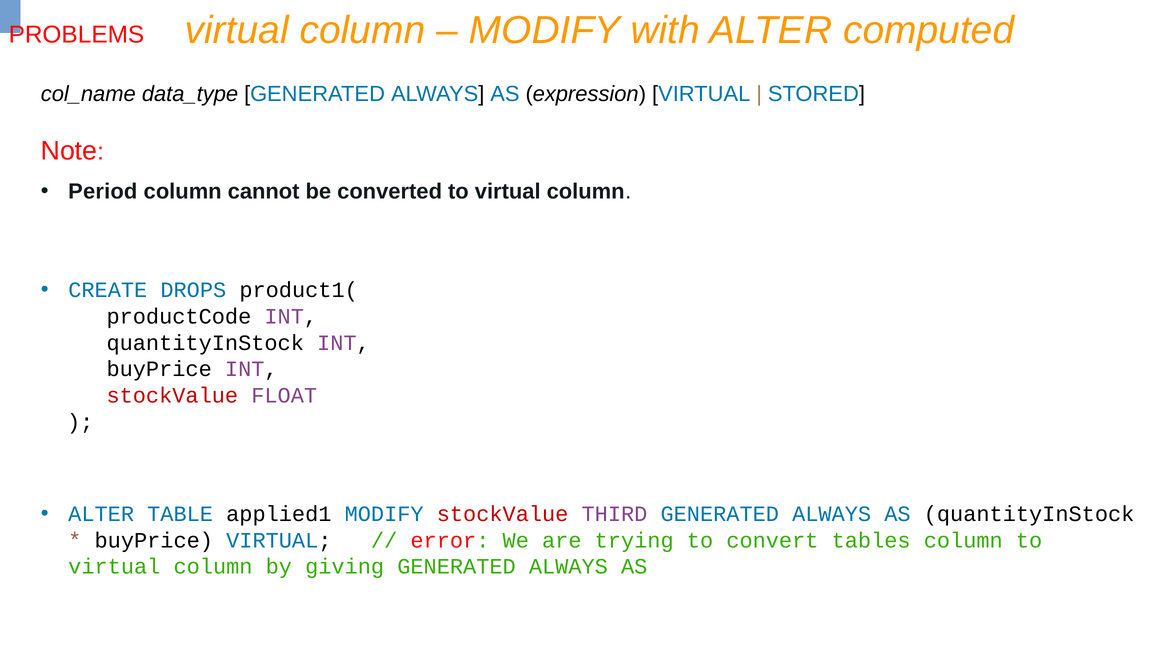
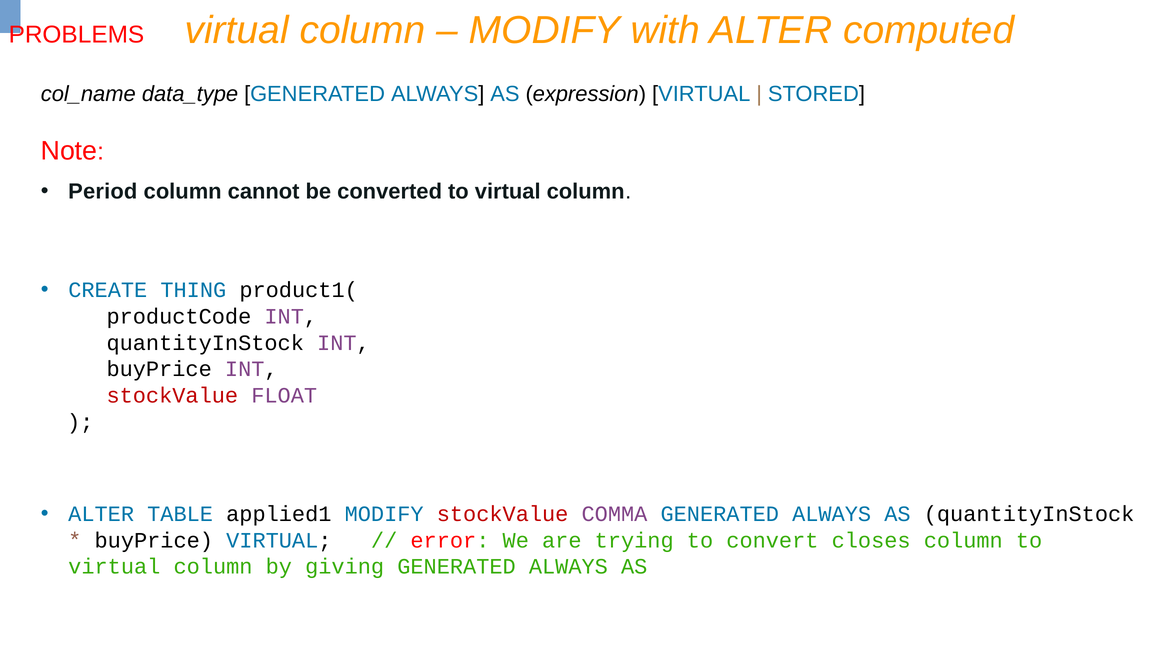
DROPS: DROPS -> THING
THIRD: THIRD -> COMMA
tables: tables -> closes
